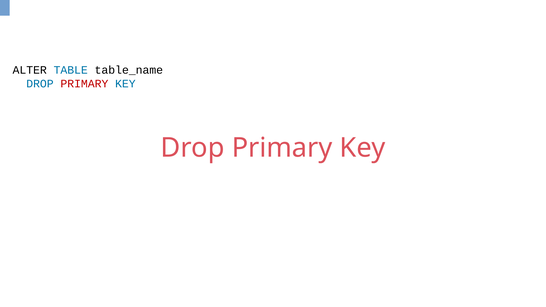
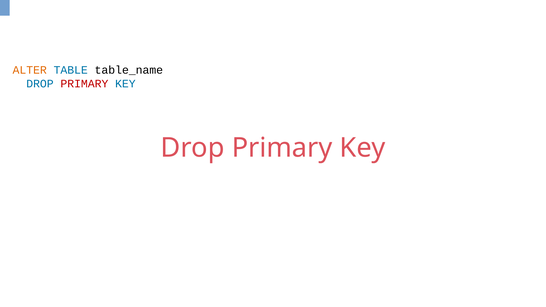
ALTER colour: black -> orange
